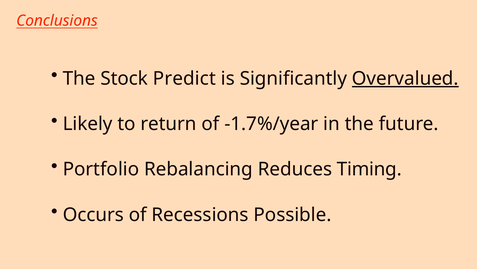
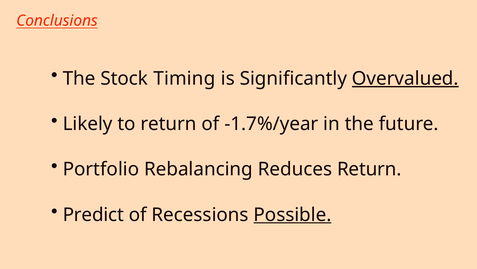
Predict: Predict -> Timing
Reduces Timing: Timing -> Return
Occurs: Occurs -> Predict
Possible underline: none -> present
